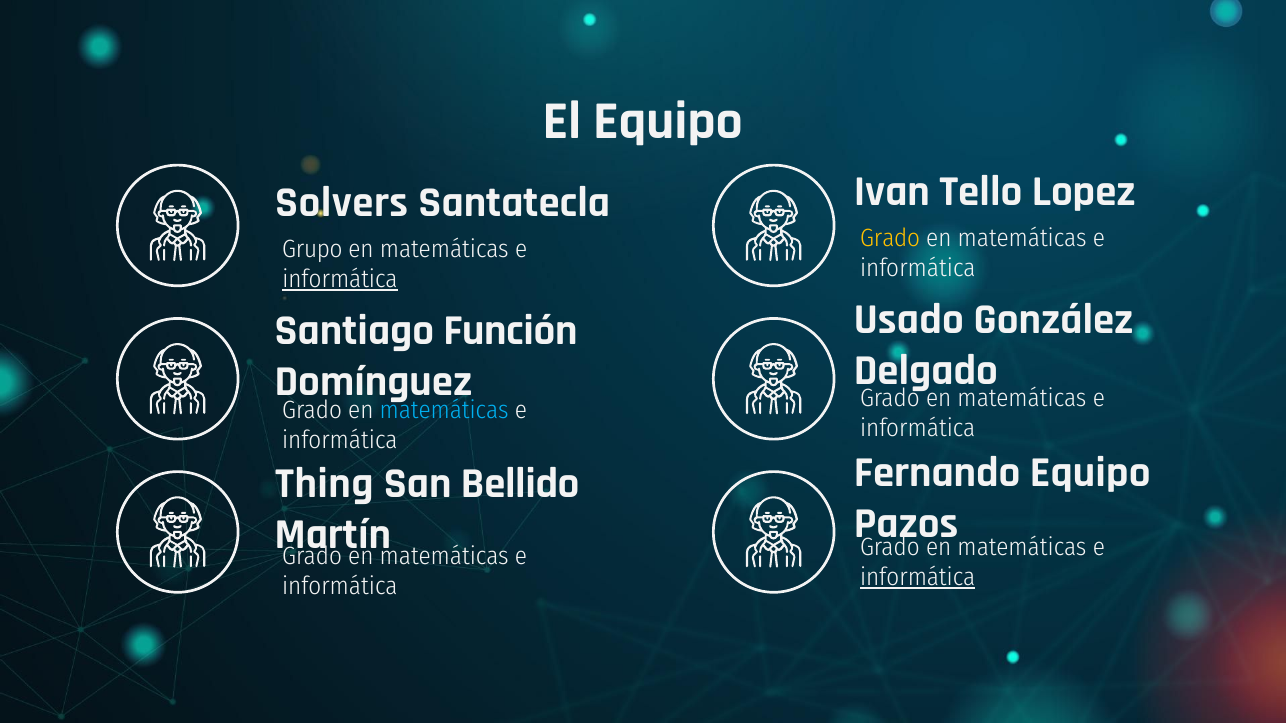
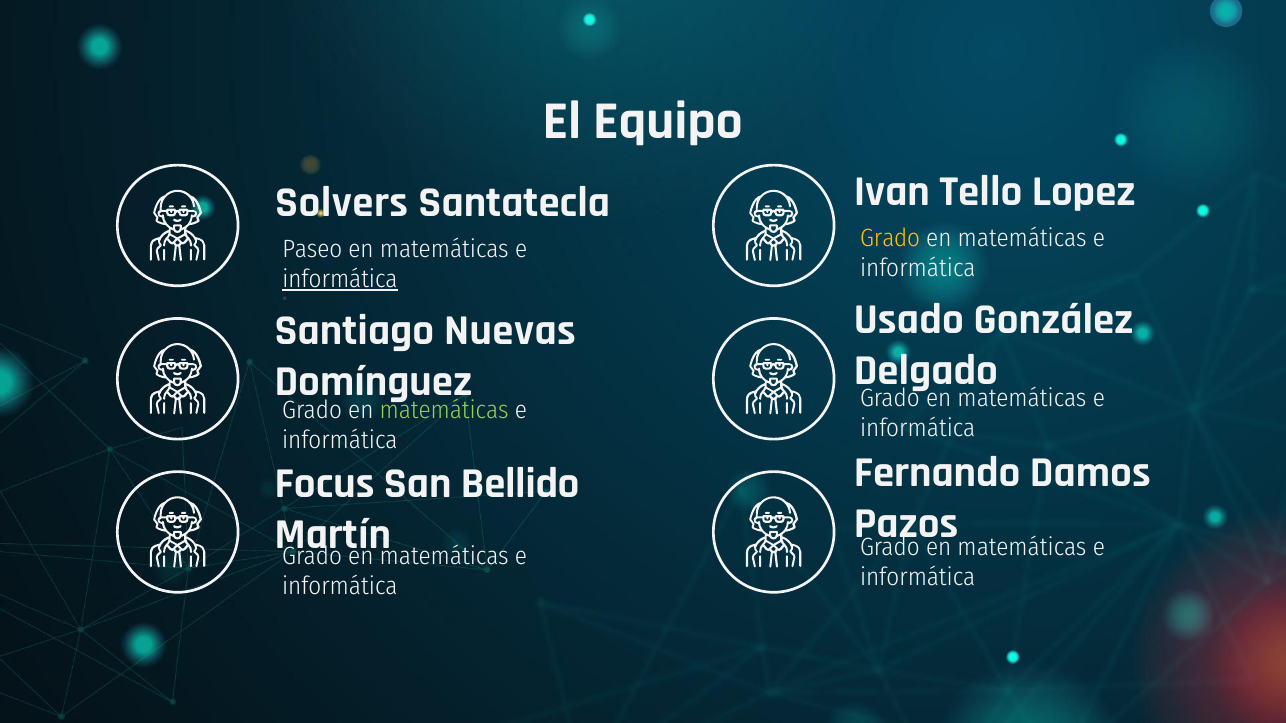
Grupo: Grupo -> Paseo
Función: Función -> Nuevas
matemáticas at (444, 411) colour: light blue -> light green
Fernando Equipo: Equipo -> Damos
Thing: Thing -> Focus
informática at (918, 577) underline: present -> none
